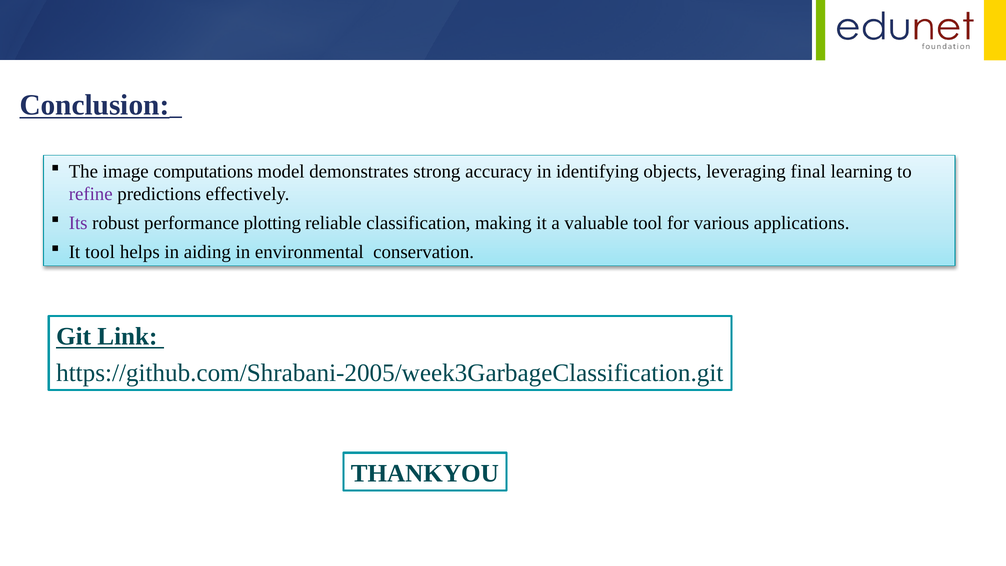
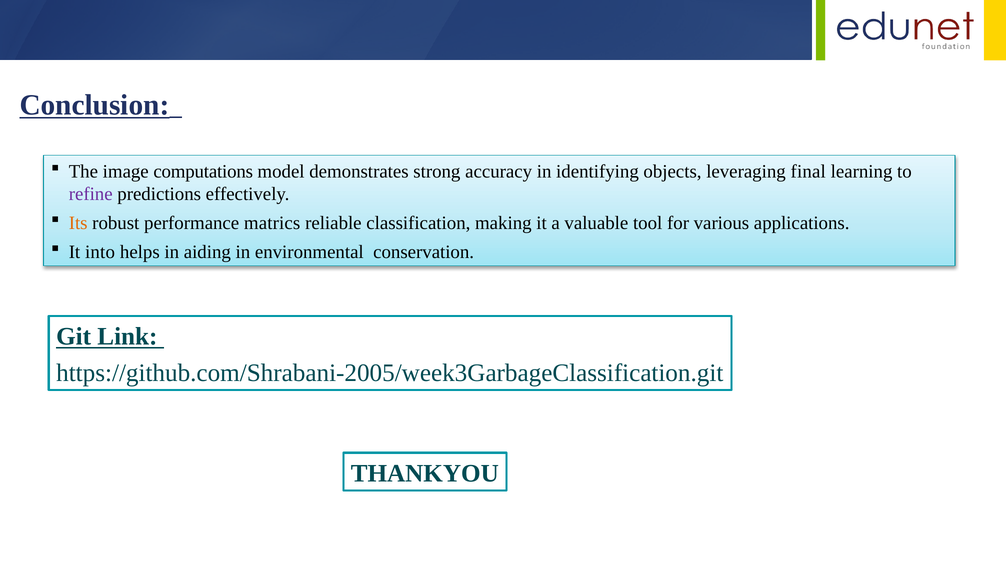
Its colour: purple -> orange
plotting: plotting -> matrics
It tool: tool -> into
